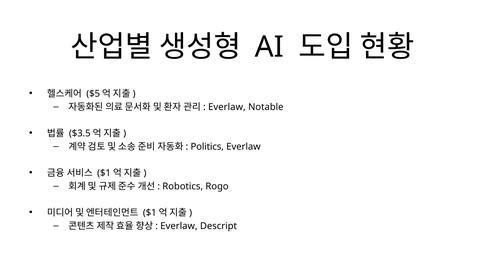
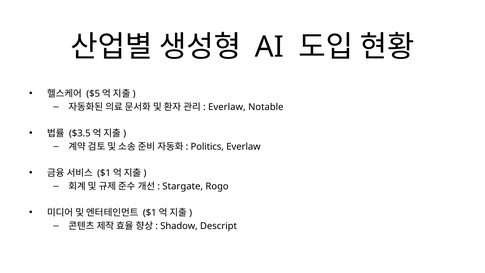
Robotics: Robotics -> Stargate
Everlaw at (179, 226): Everlaw -> Shadow
